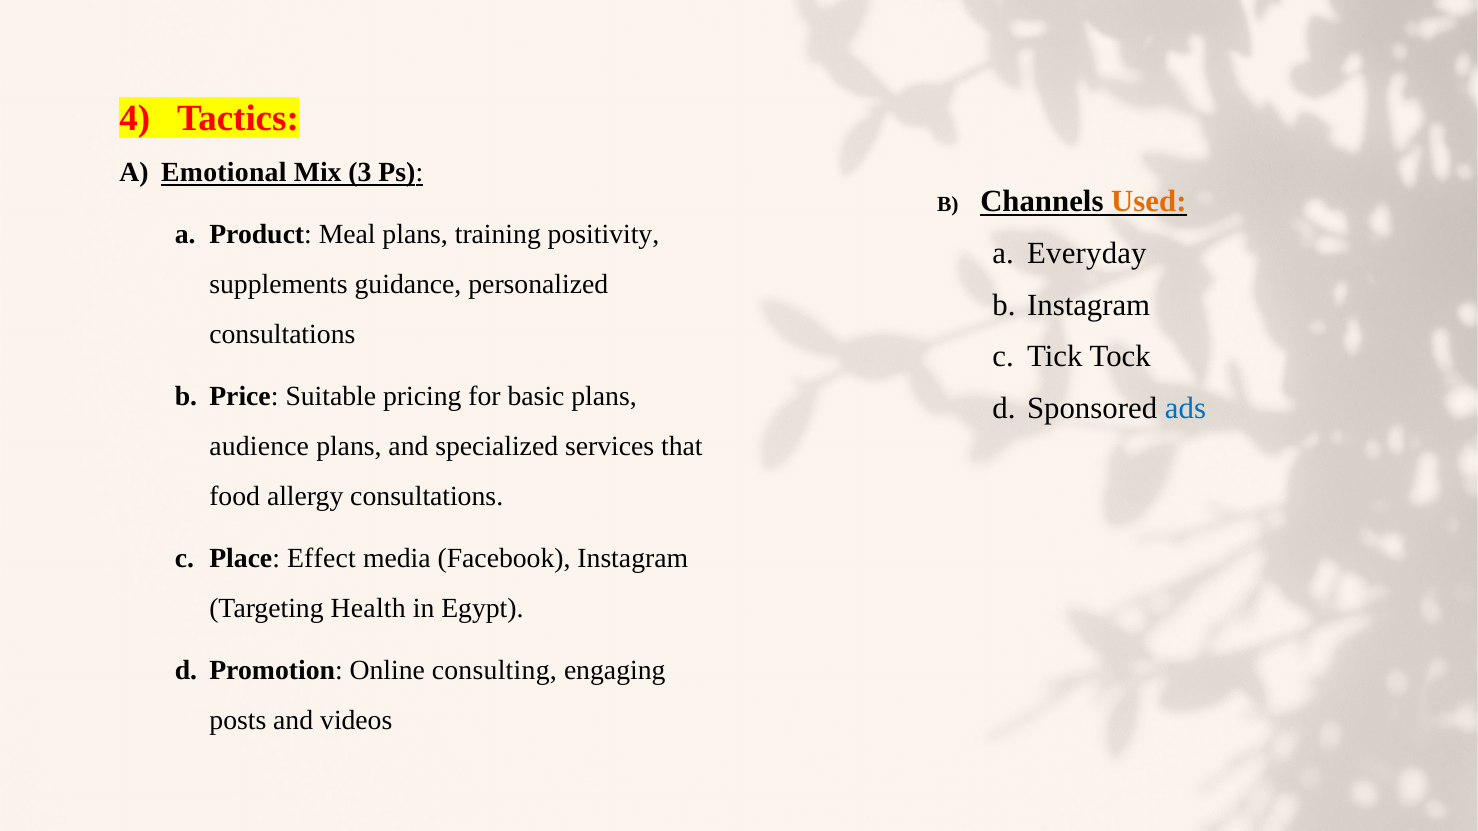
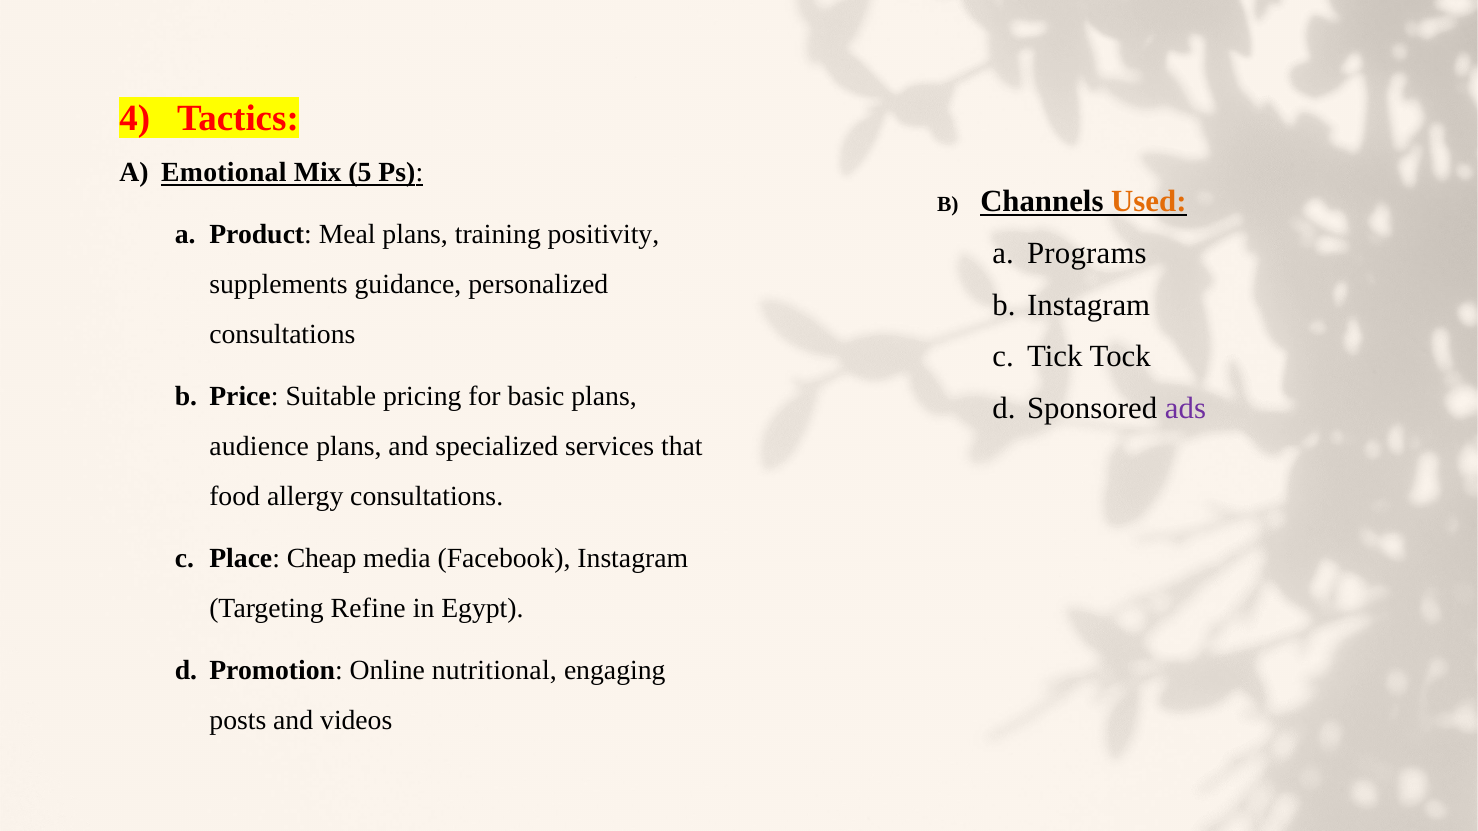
3: 3 -> 5
Everyday: Everyday -> Programs
ads colour: blue -> purple
Effect: Effect -> Cheap
Health: Health -> Refine
consulting: consulting -> nutritional
